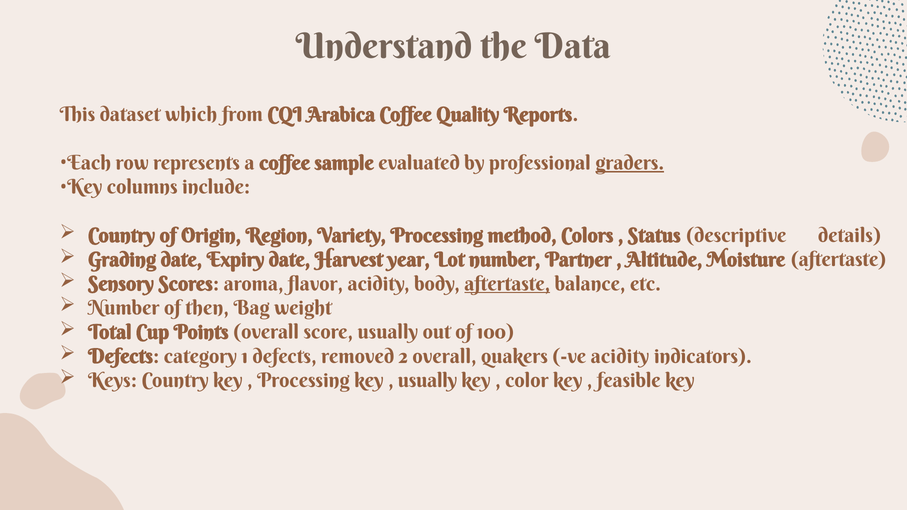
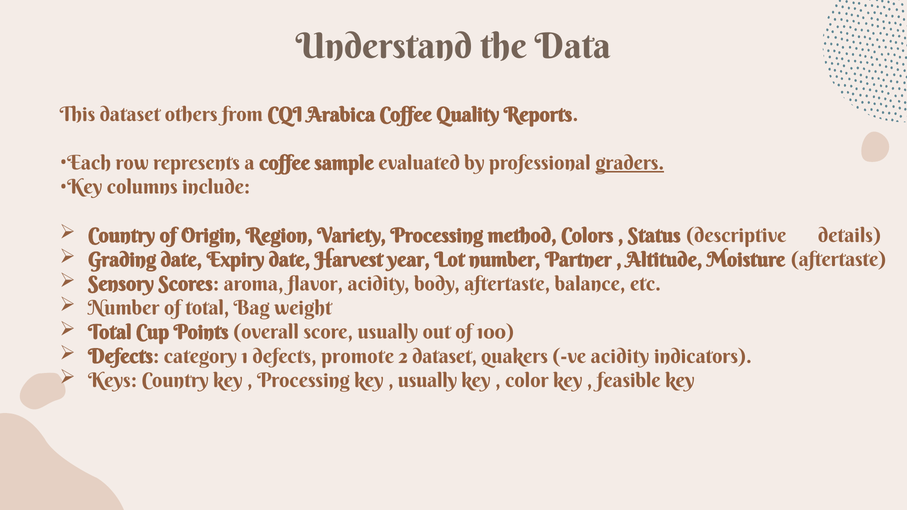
which: which -> others
aftertaste at (507, 284) underline: present -> none
of then: then -> total
removed: removed -> promote
2 overall: overall -> dataset
